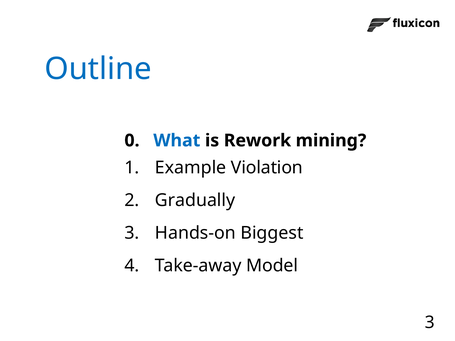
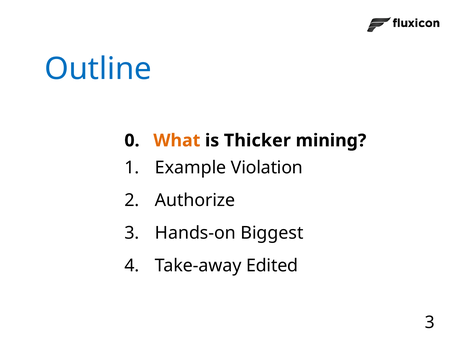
What colour: blue -> orange
Rework: Rework -> Thicker
Gradually: Gradually -> Authorize
Model: Model -> Edited
